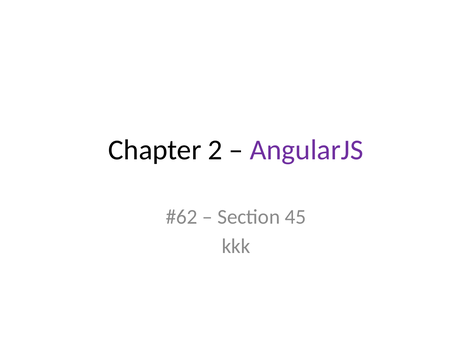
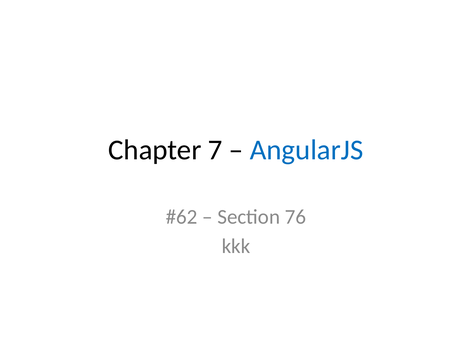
2: 2 -> 7
AngularJS colour: purple -> blue
45: 45 -> 76
